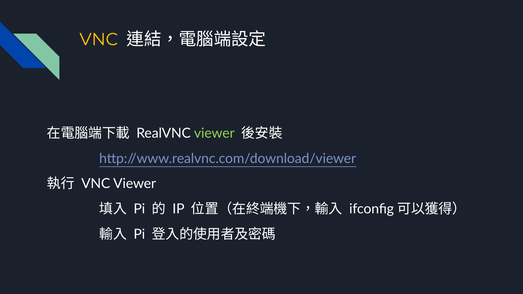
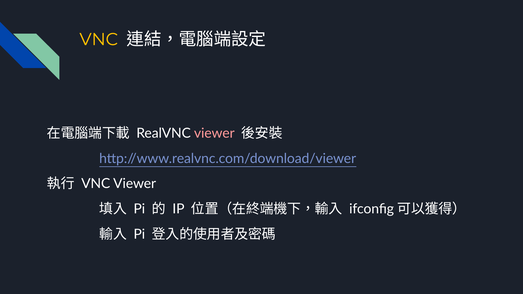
viewer at (214, 133) colour: light green -> pink
